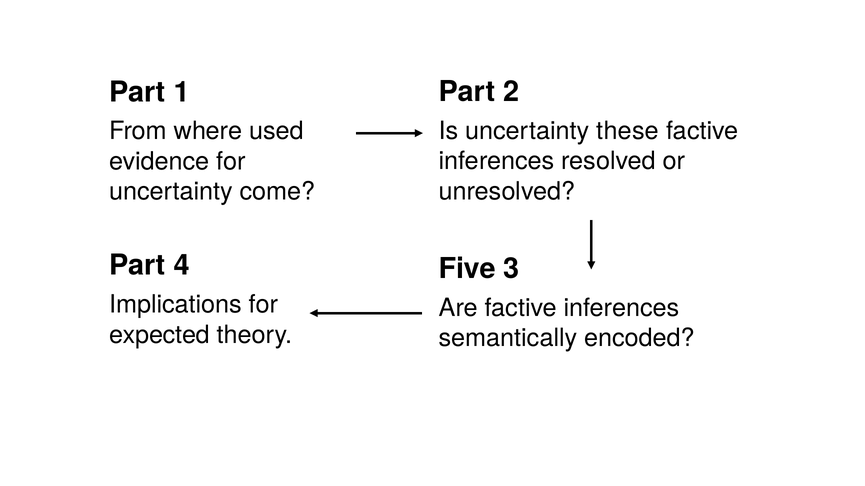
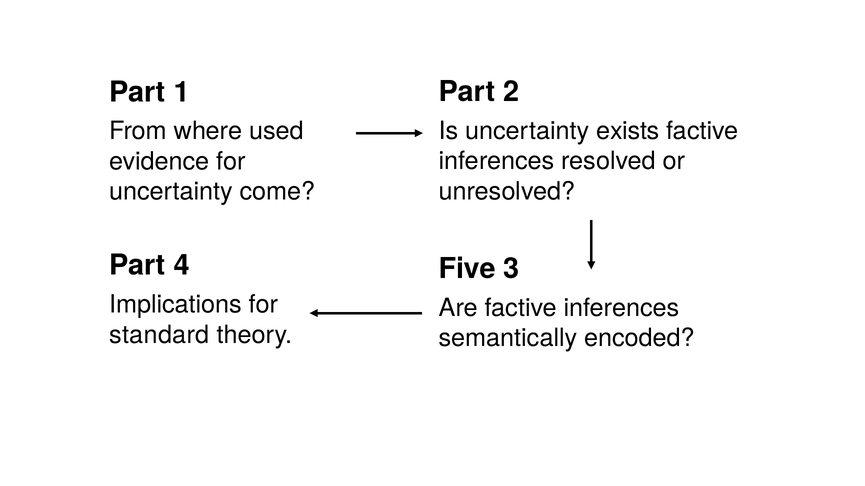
these: these -> exists
expected: expected -> standard
